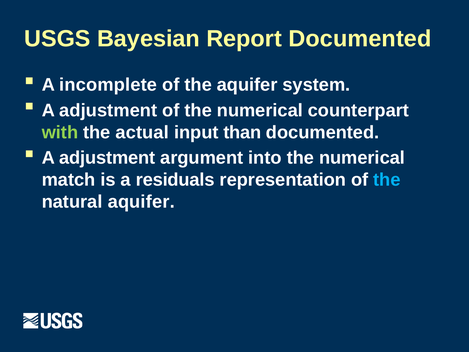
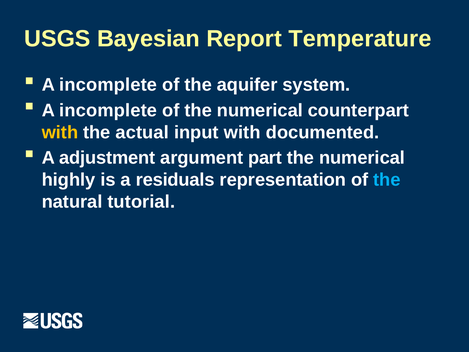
Report Documented: Documented -> Temperature
adjustment at (108, 110): adjustment -> incomplete
with at (60, 132) colour: light green -> yellow
input than: than -> with
into: into -> part
match: match -> highly
natural aquifer: aquifer -> tutorial
